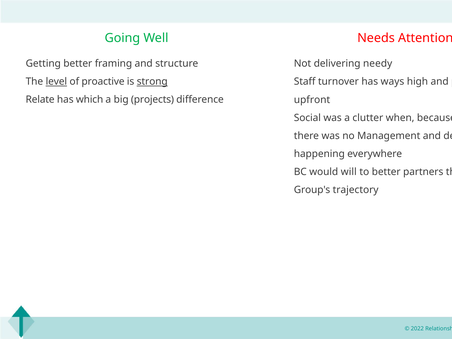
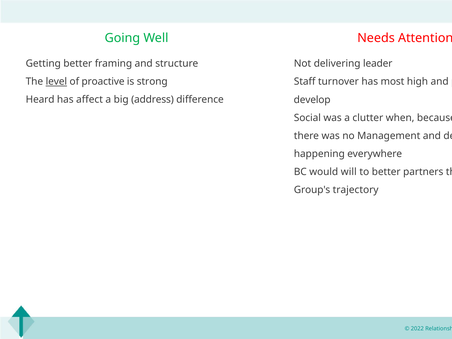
needy: needy -> leader
strong underline: present -> none
ways: ways -> most
Relate: Relate -> Heard
which: which -> affect
projects: projects -> address
upfront: upfront -> develop
